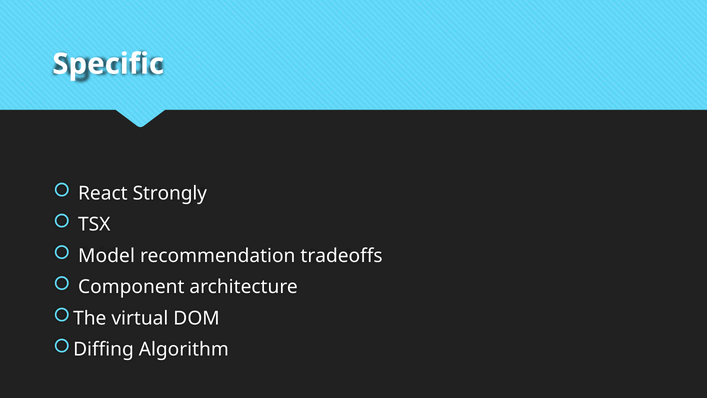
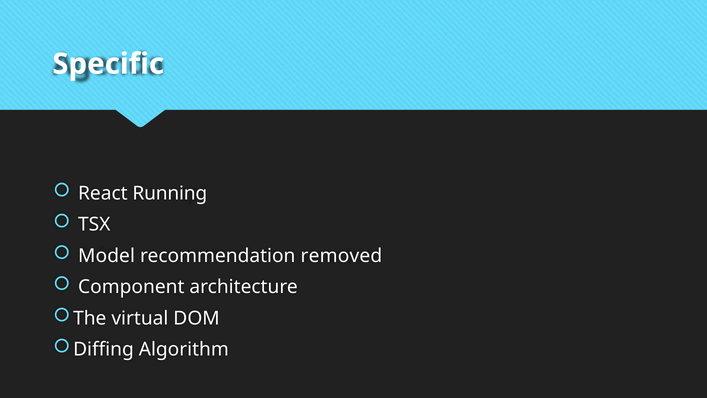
Strongly: Strongly -> Running
tradeoffs: tradeoffs -> removed
